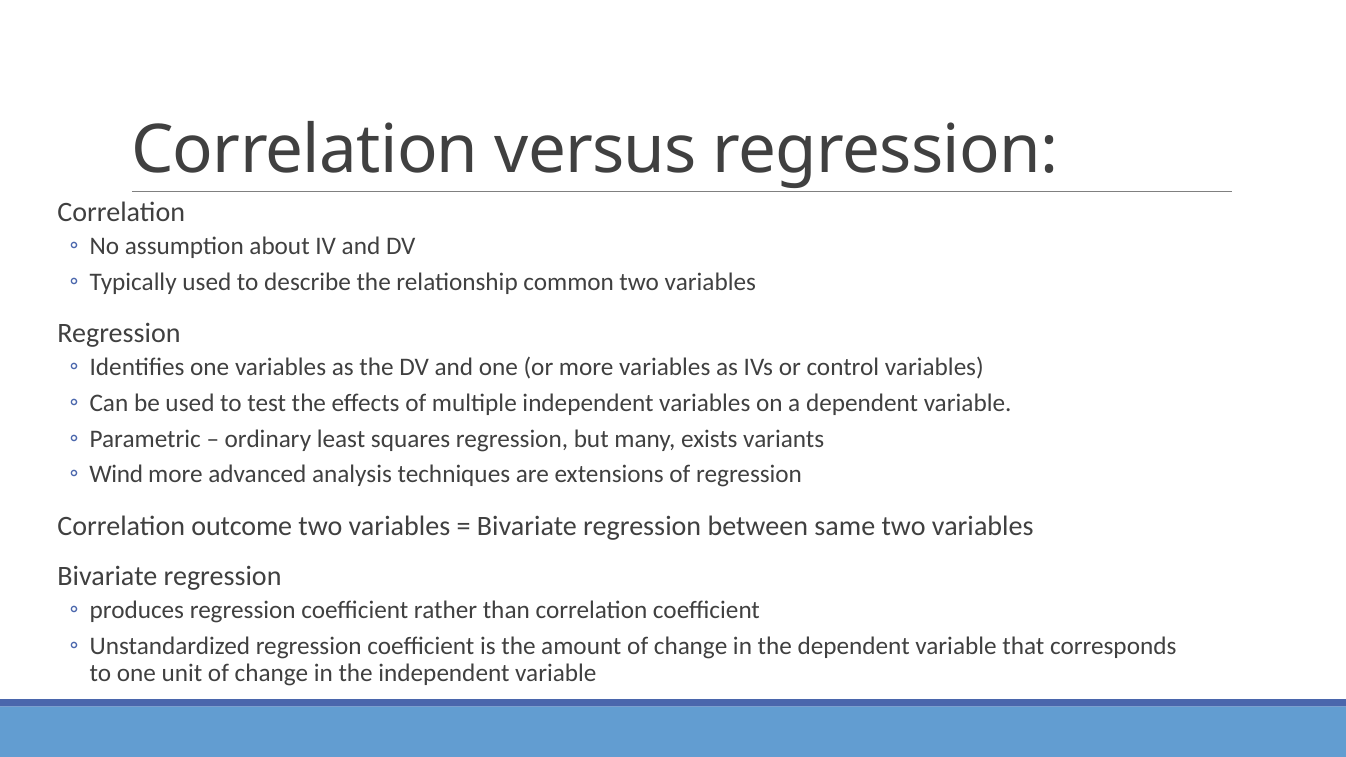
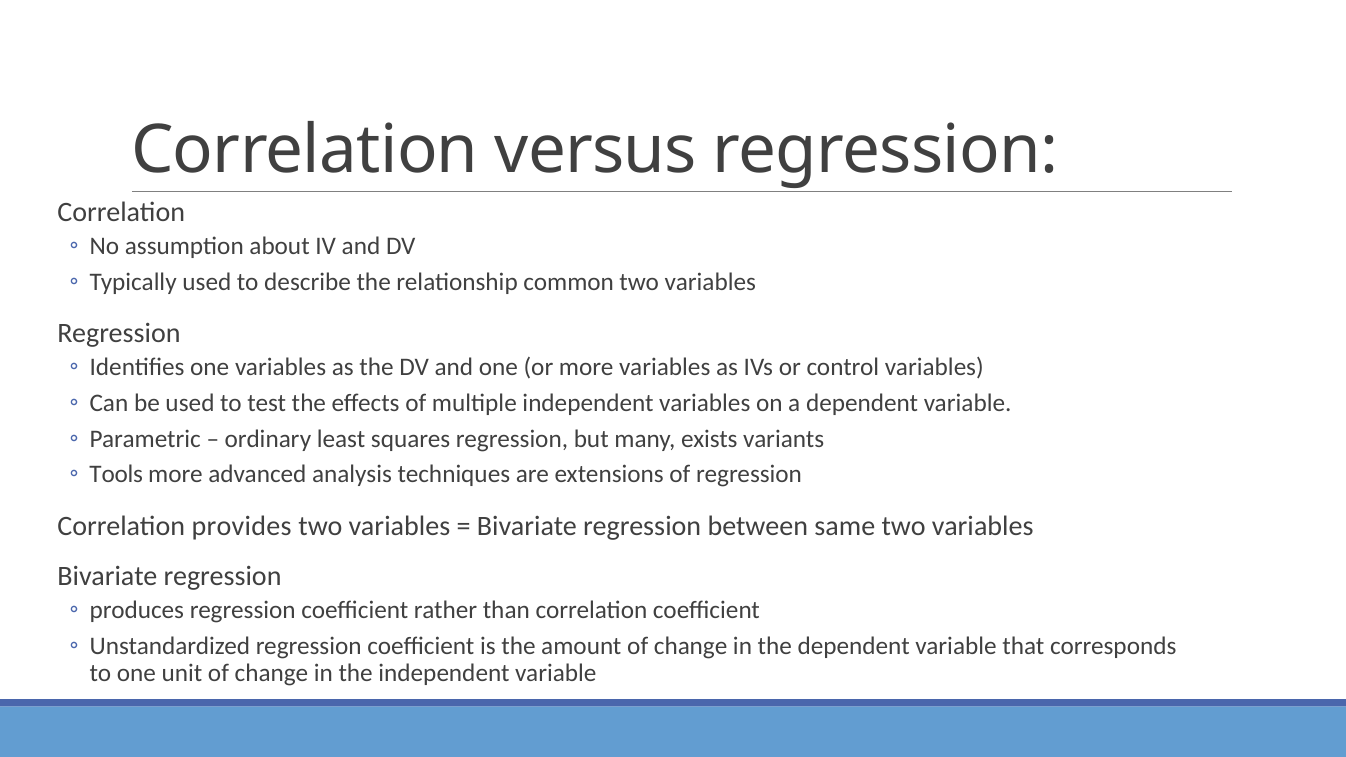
Wind: Wind -> Tools
outcome: outcome -> provides
